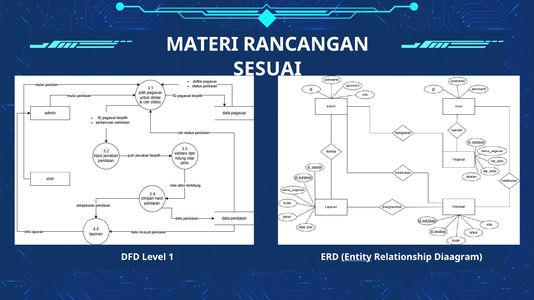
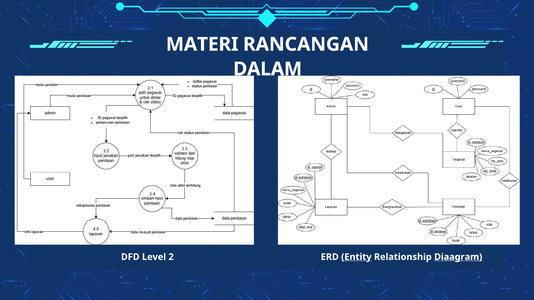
SESUAI: SESUAI -> DALAM
1: 1 -> 2
Diaagram underline: none -> present
